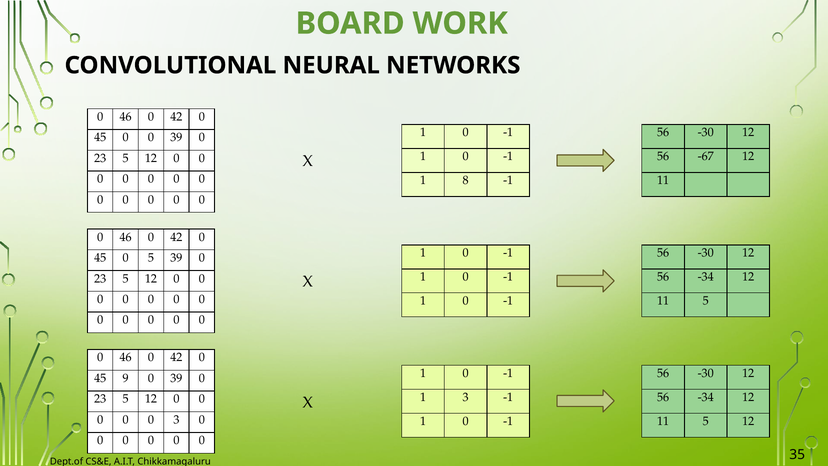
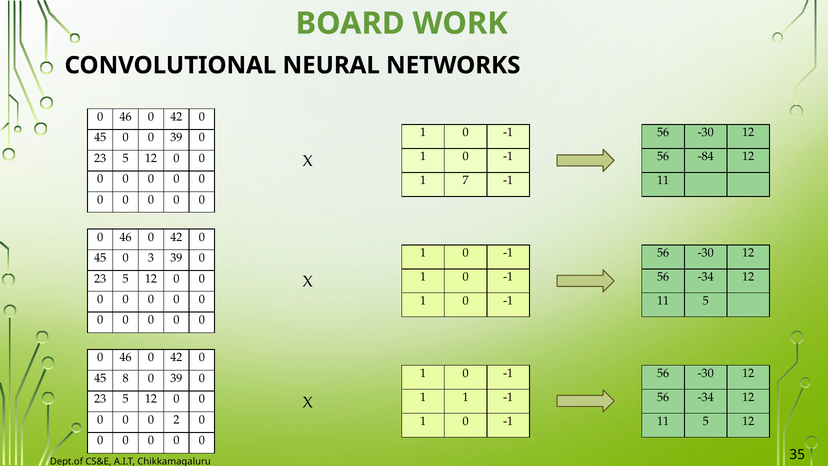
-67: -67 -> -84
8: 8 -> 7
0 5: 5 -> 3
9: 9 -> 8
1 3: 3 -> 1
0 3: 3 -> 2
